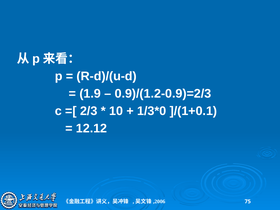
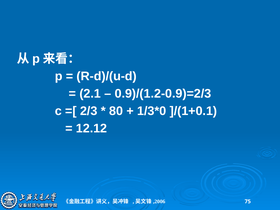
1.9: 1.9 -> 2.1
10: 10 -> 80
